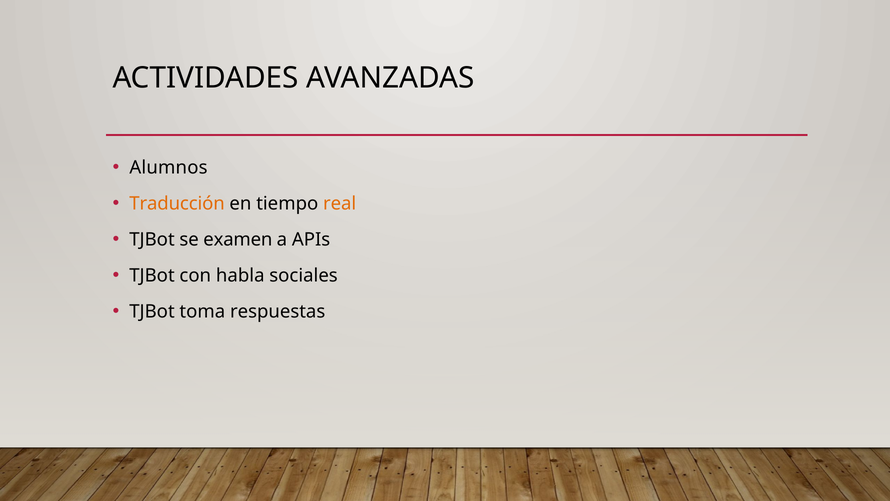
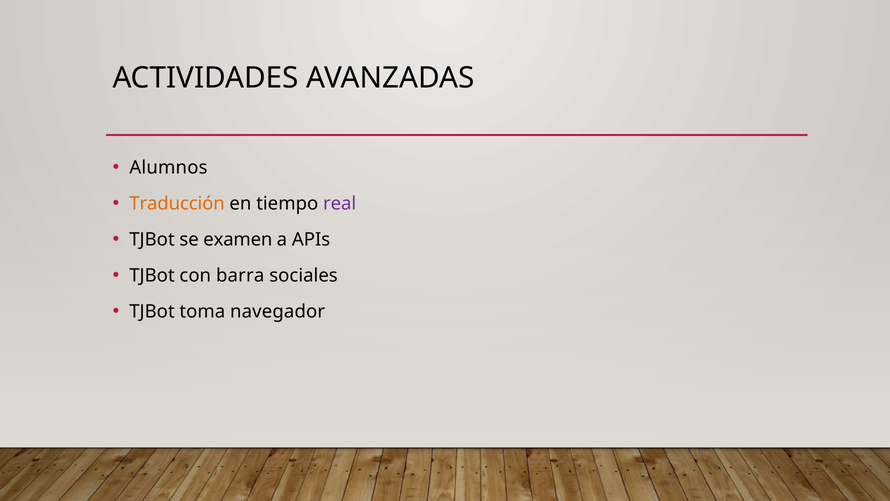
real colour: orange -> purple
habla: habla -> barra
respuestas: respuestas -> navegador
